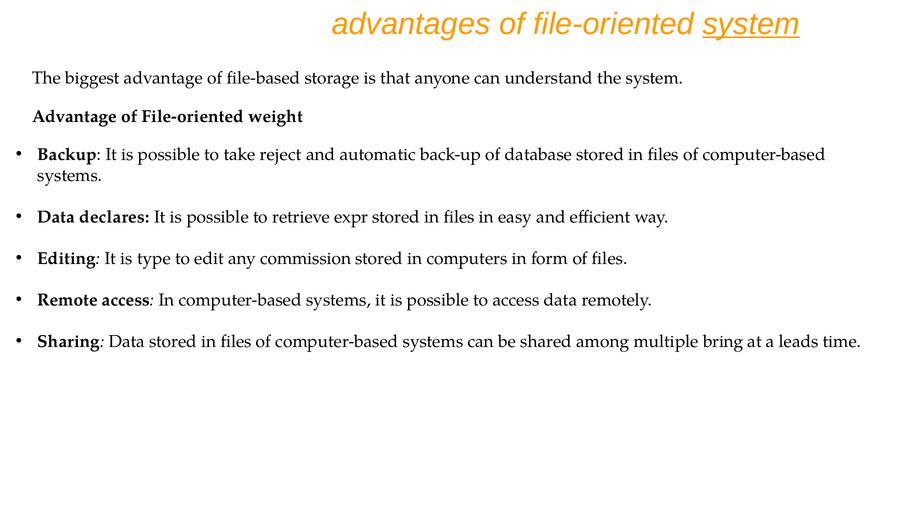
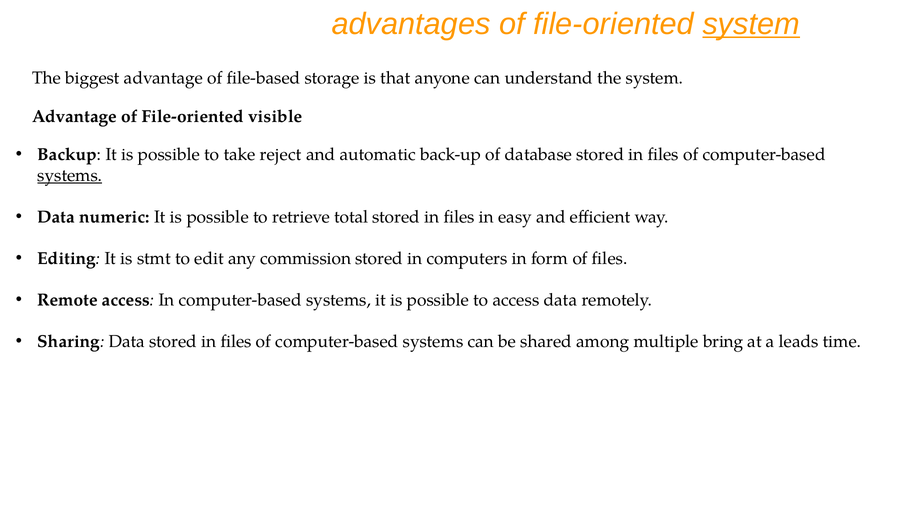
weight: weight -> visible
systems at (70, 175) underline: none -> present
declares: declares -> numeric
expr: expr -> total
type: type -> stmt
